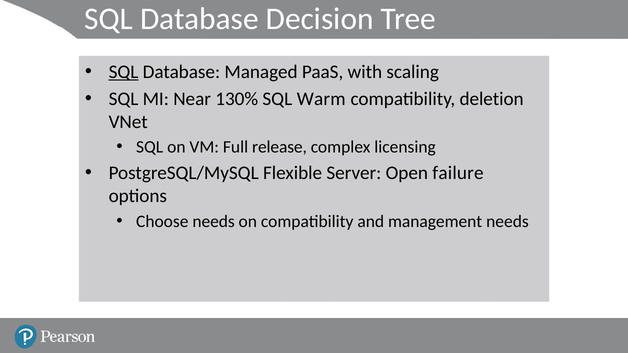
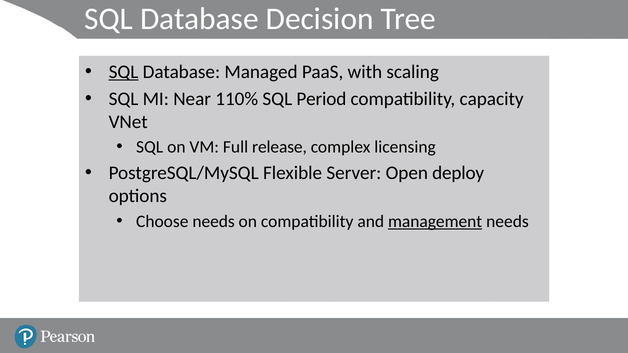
130%: 130% -> 110%
Warm: Warm -> Period
deletion: deletion -> capacity
failure: failure -> deploy
management underline: none -> present
